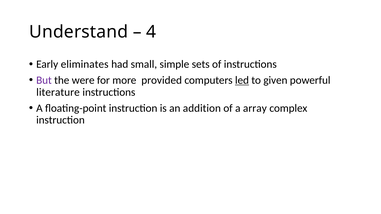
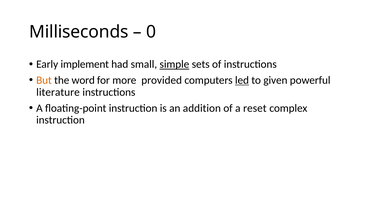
Understand: Understand -> Milliseconds
4: 4 -> 0
eliminates: eliminates -> implement
simple underline: none -> present
But colour: purple -> orange
were: were -> word
array: array -> reset
